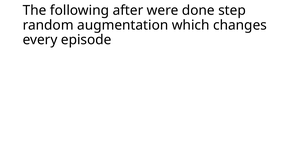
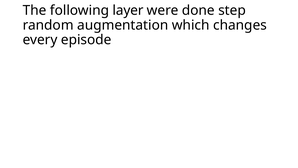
after: after -> layer
